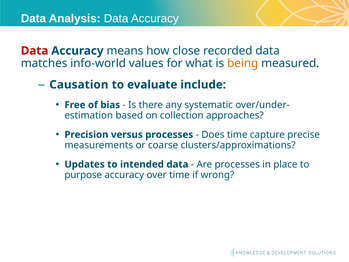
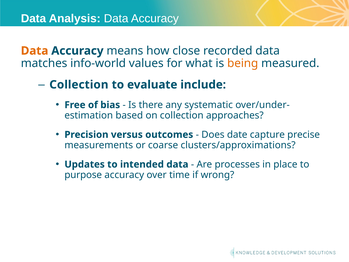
Data at (35, 51) colour: red -> orange
Causation at (79, 85): Causation -> Collection
versus processes: processes -> outcomes
Does time: time -> date
